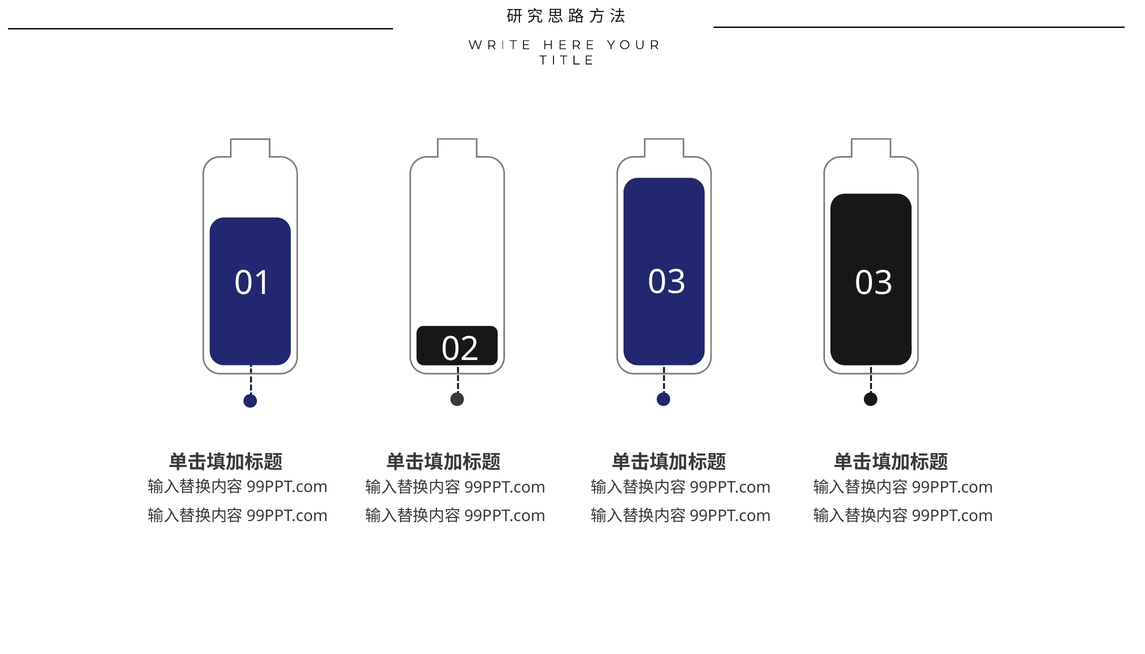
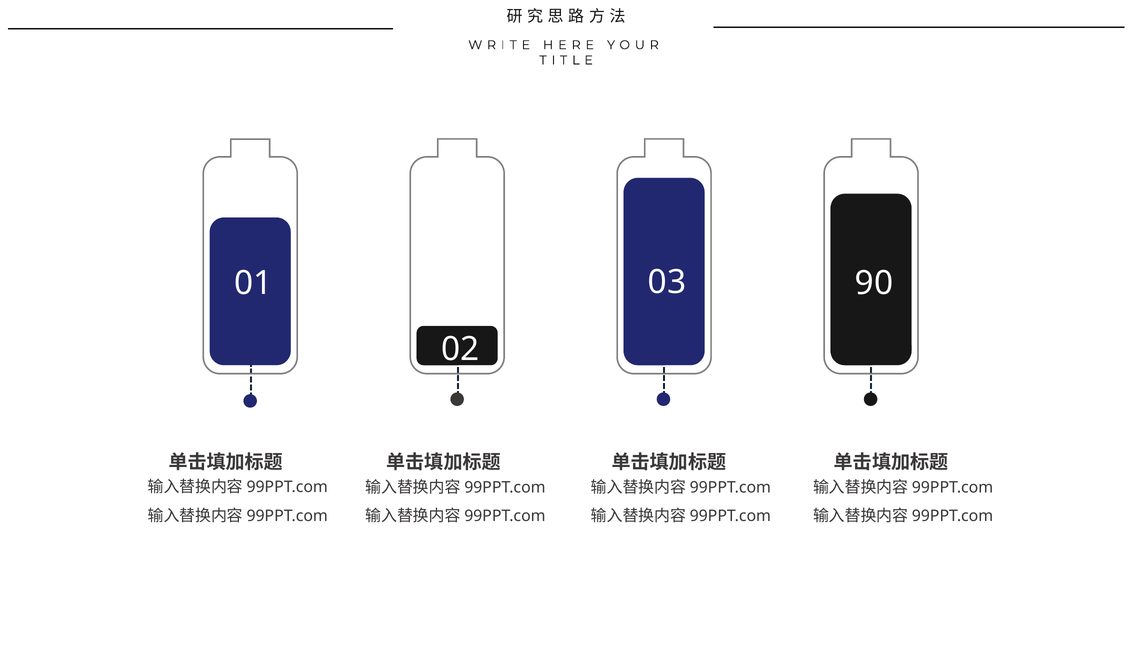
03 03: 03 -> 90
